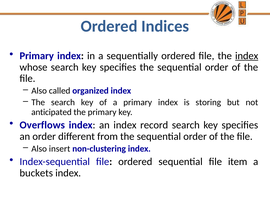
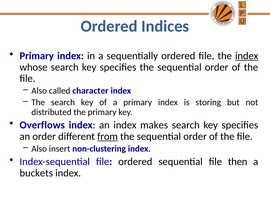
organized: organized -> character
anticipated: anticipated -> distributed
record: record -> makes
from underline: none -> present
item: item -> then
